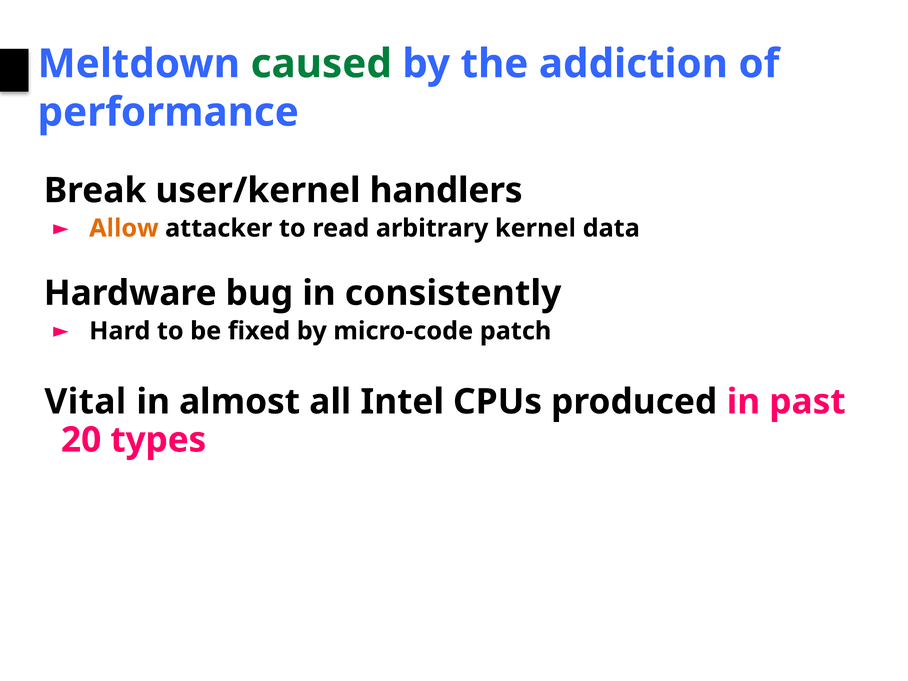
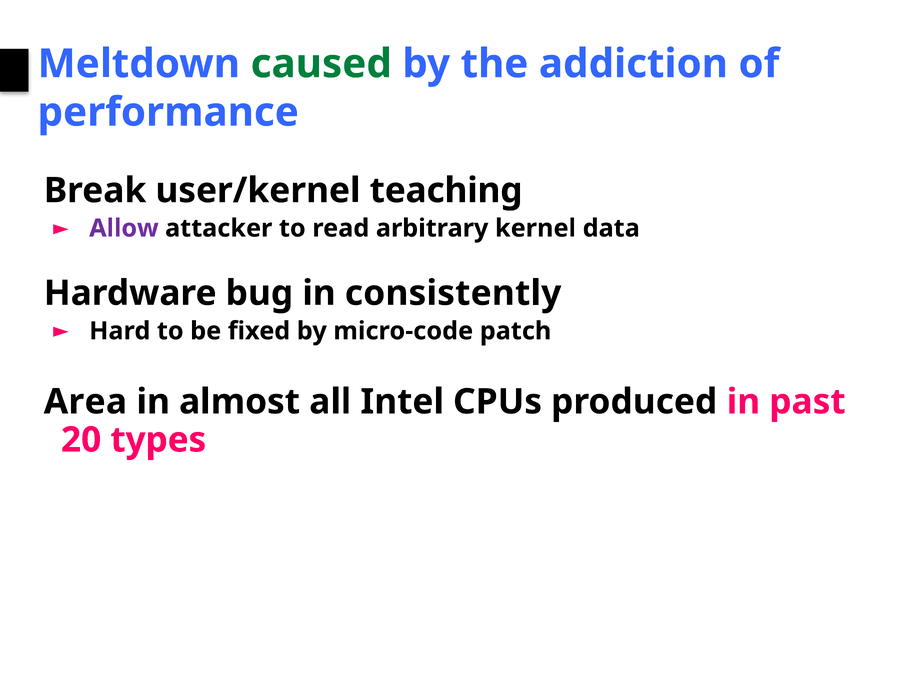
handlers: handlers -> teaching
Allow colour: orange -> purple
Vital: Vital -> Area
